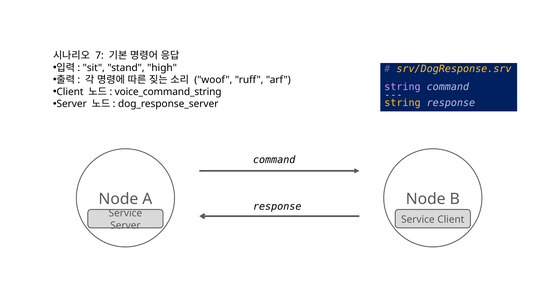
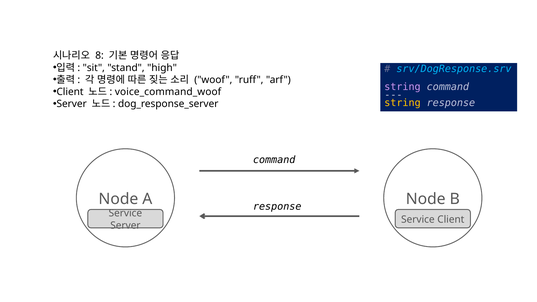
7: 7 -> 8
srv/DogResponse.srv colour: yellow -> light blue
voice_command_string: voice_command_string -> voice_command_woof
